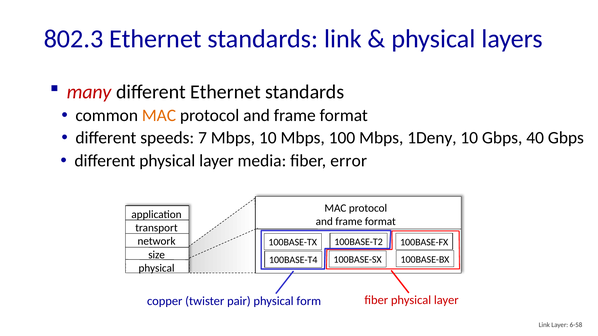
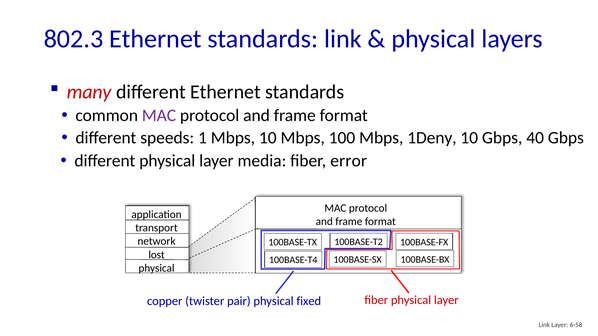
MAC at (159, 116) colour: orange -> purple
7: 7 -> 1
size: size -> lost
form: form -> fixed
